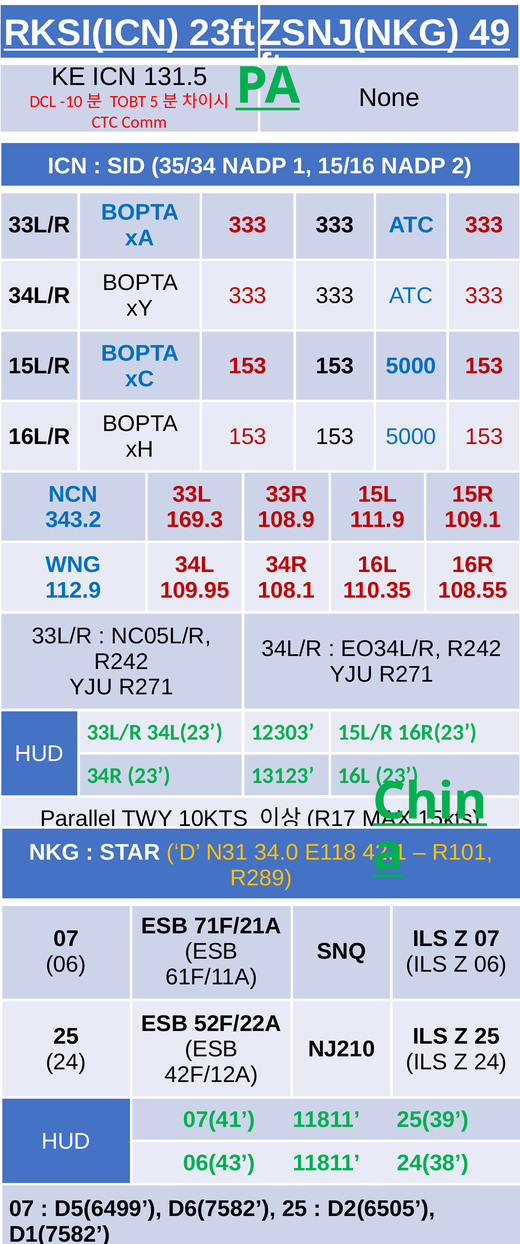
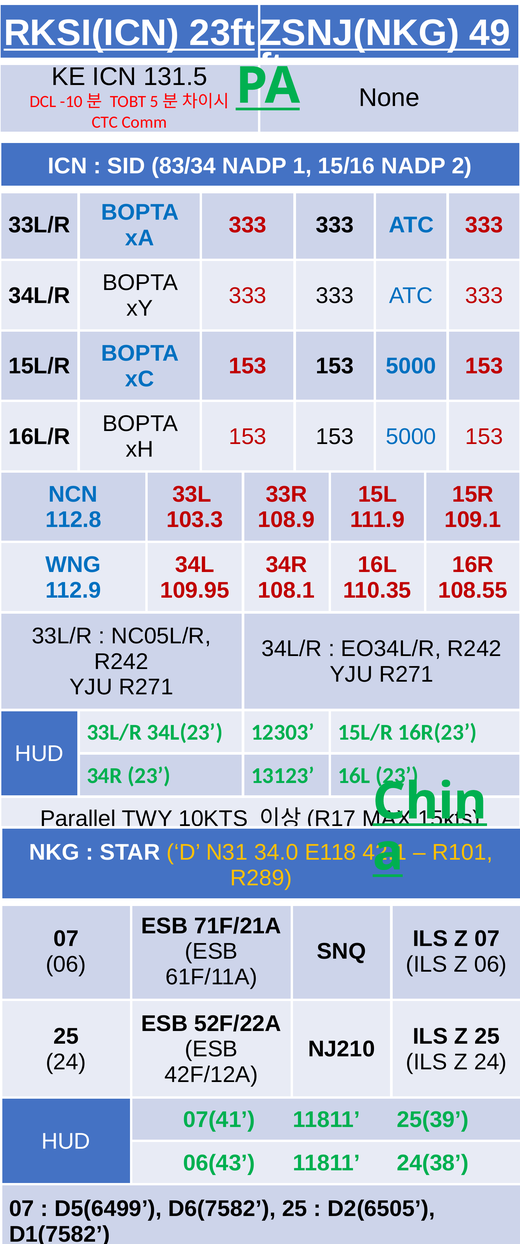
35/34: 35/34 -> 83/34
343.2: 343.2 -> 112.8
169.3: 169.3 -> 103.3
